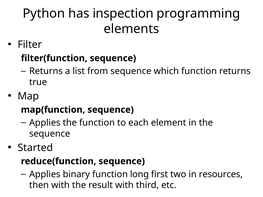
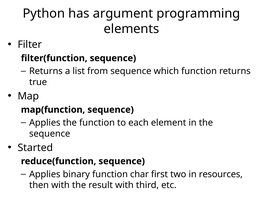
inspection: inspection -> argument
long: long -> char
